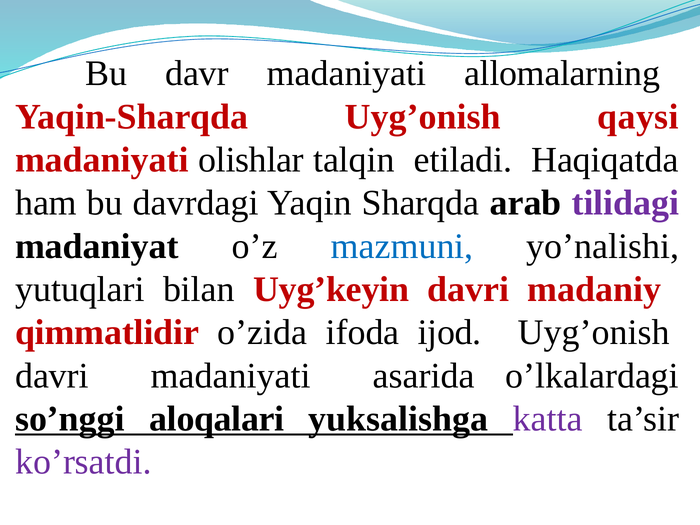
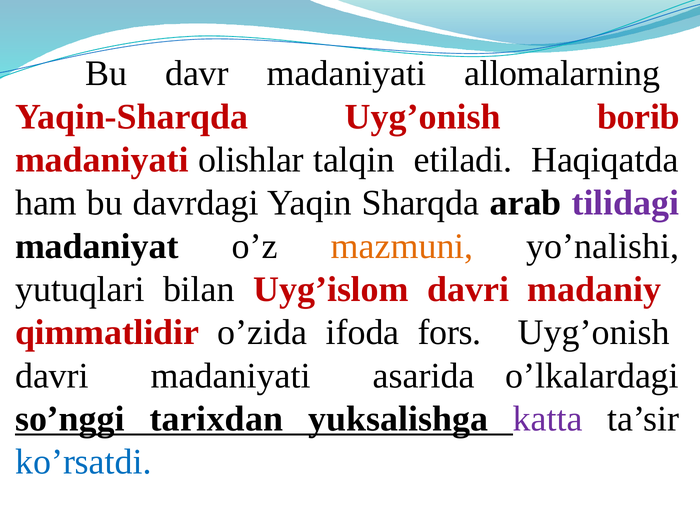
qaysi: qaysi -> borib
mazmuni colour: blue -> orange
Uyg’keyin: Uyg’keyin -> Uyg’islom
ijod: ijod -> fors
aloqalari: aloqalari -> tarixdan
ko’rsatdi colour: purple -> blue
